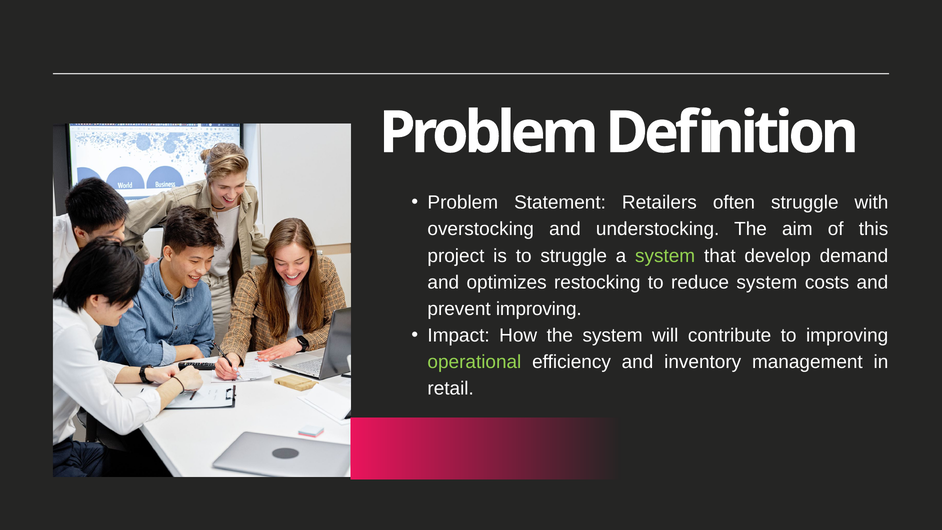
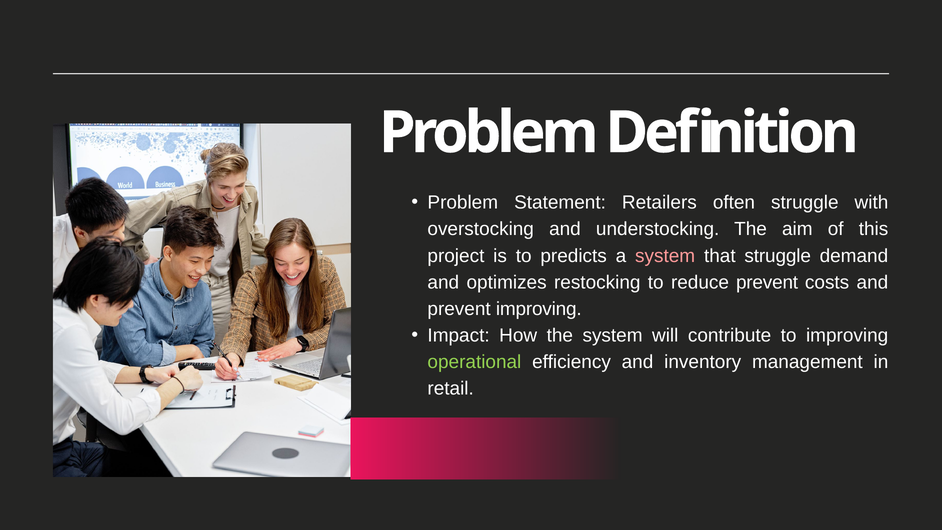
to struggle: struggle -> predicts
system at (665, 256) colour: light green -> pink
that develop: develop -> struggle
reduce system: system -> prevent
